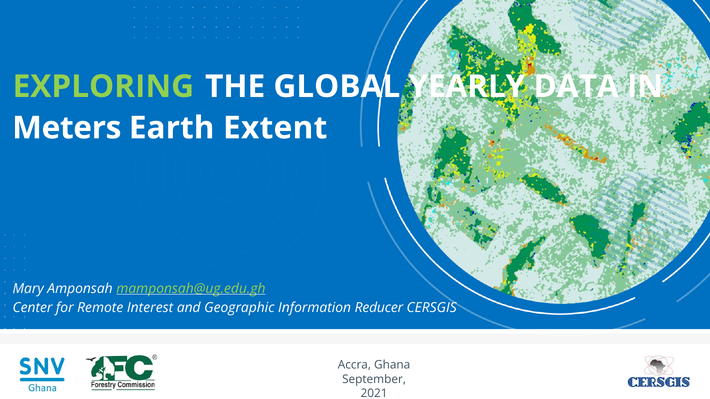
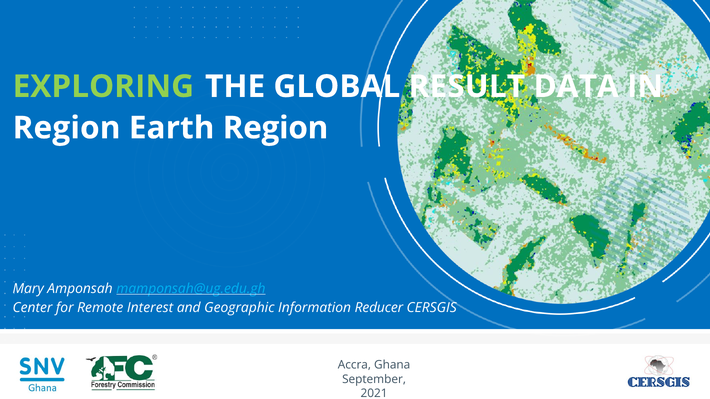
YEARLY: YEARLY -> RESULT
Meters at (67, 128): Meters -> Region
Earth Extent: Extent -> Region
mamponsah@ug.edu.gh colour: light green -> light blue
